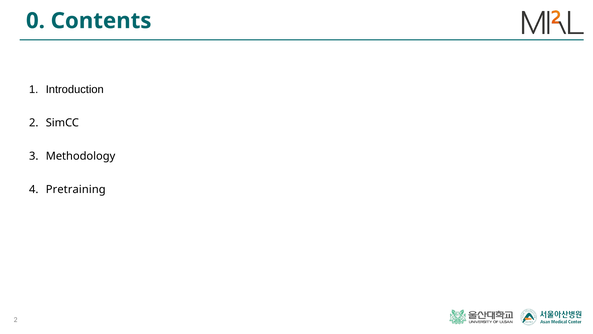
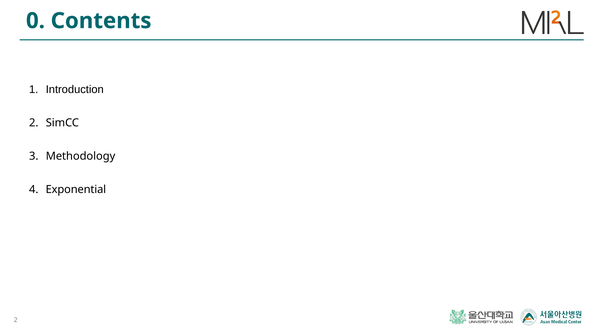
Pretraining: Pretraining -> Exponential
